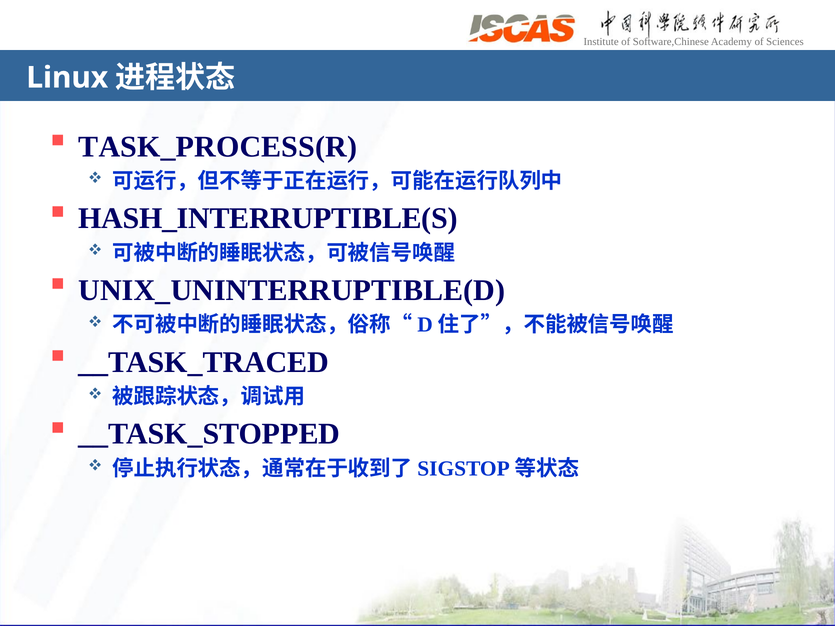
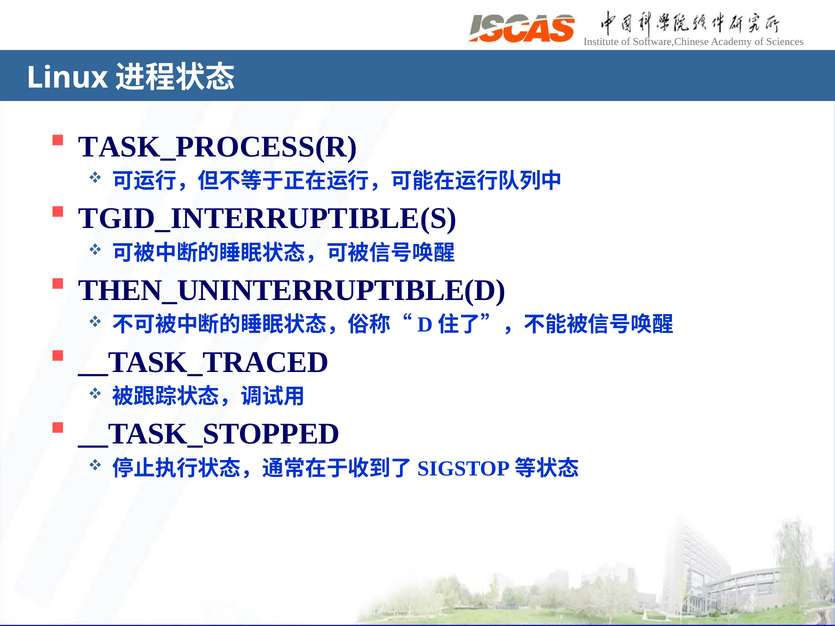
HASH_INTERRUPTIBLE(S: HASH_INTERRUPTIBLE(S -> TGID_INTERRUPTIBLE(S
UNIX_UNINTERRUPTIBLE(D: UNIX_UNINTERRUPTIBLE(D -> THEN_UNINTERRUPTIBLE(D
